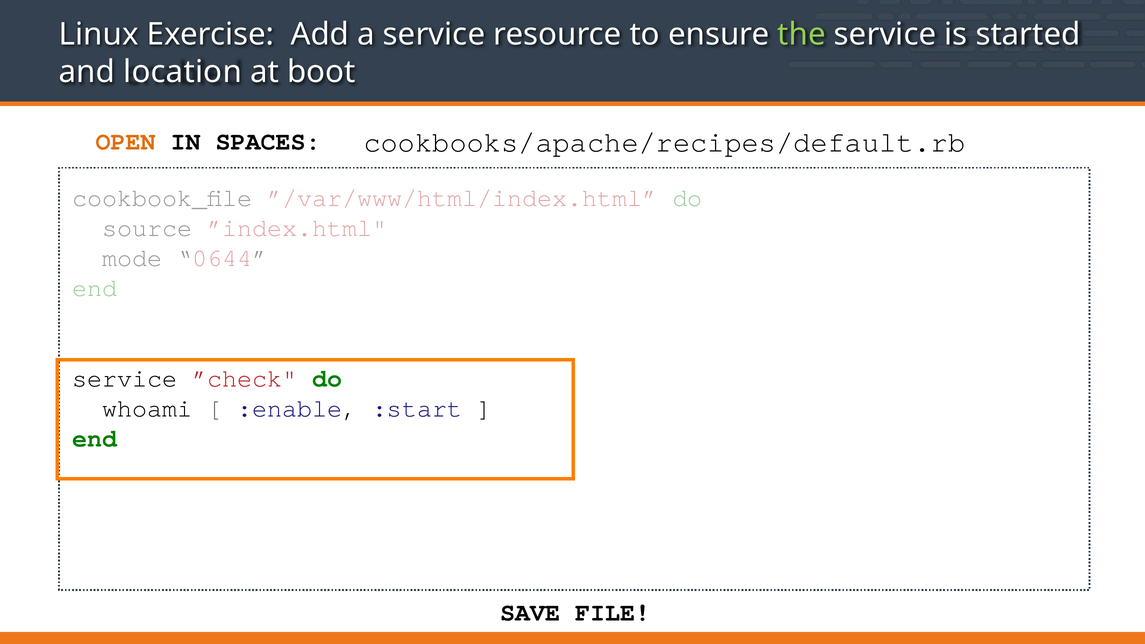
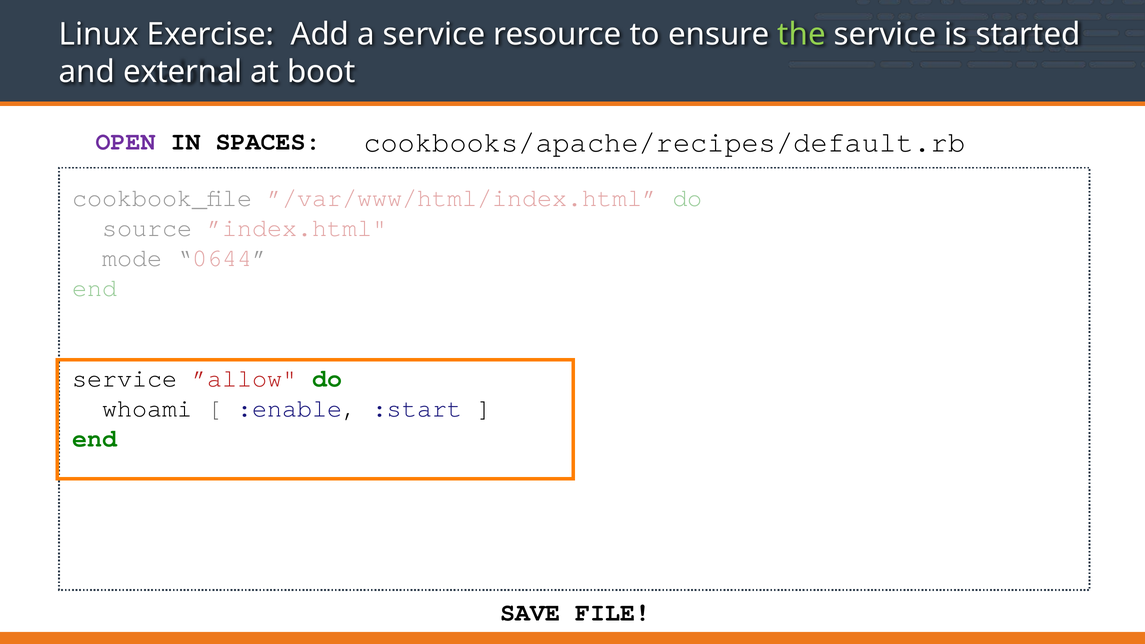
location: location -> external
OPEN colour: orange -> purple
”check: ”check -> ”allow
